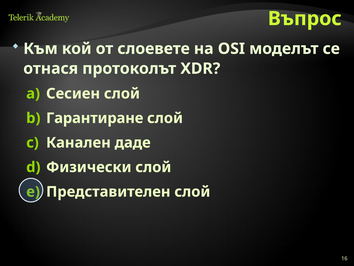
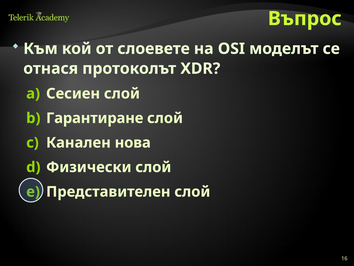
даде: даде -> нова
